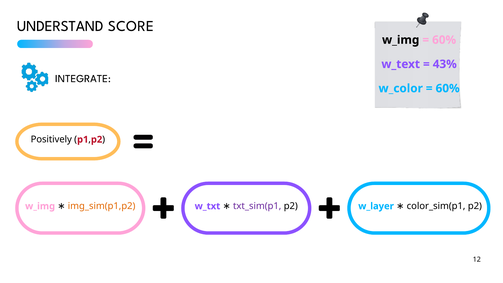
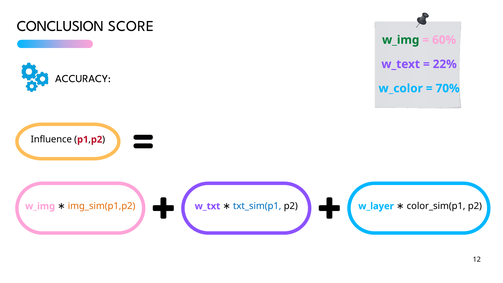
UNDERSTAND: UNDERSTAND -> CONCLUSION
w_img at (401, 40) colour: black -> green
43%: 43% -> 22%
INTEGRATE: INTEGRATE -> ACCURACY
60% at (448, 88): 60% -> 70%
Positively: Positively -> Influence
txt_sim(p1 colour: purple -> blue
